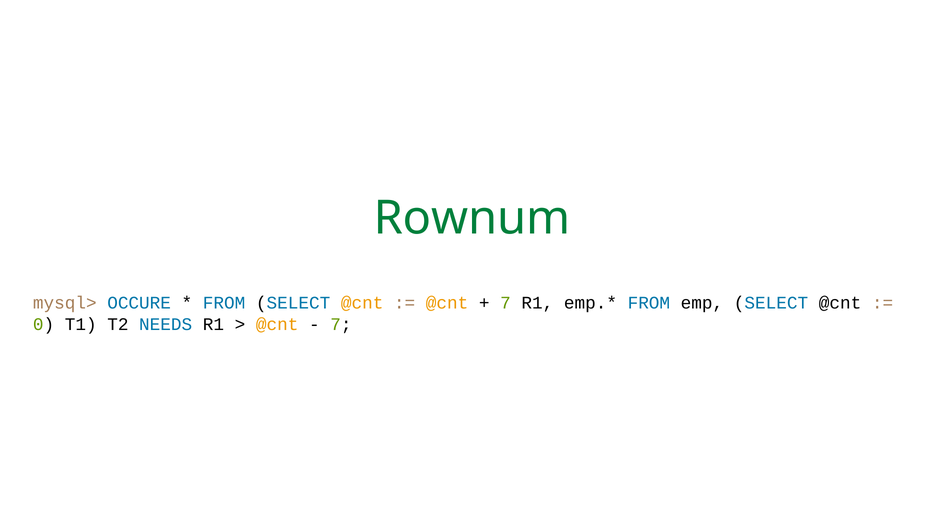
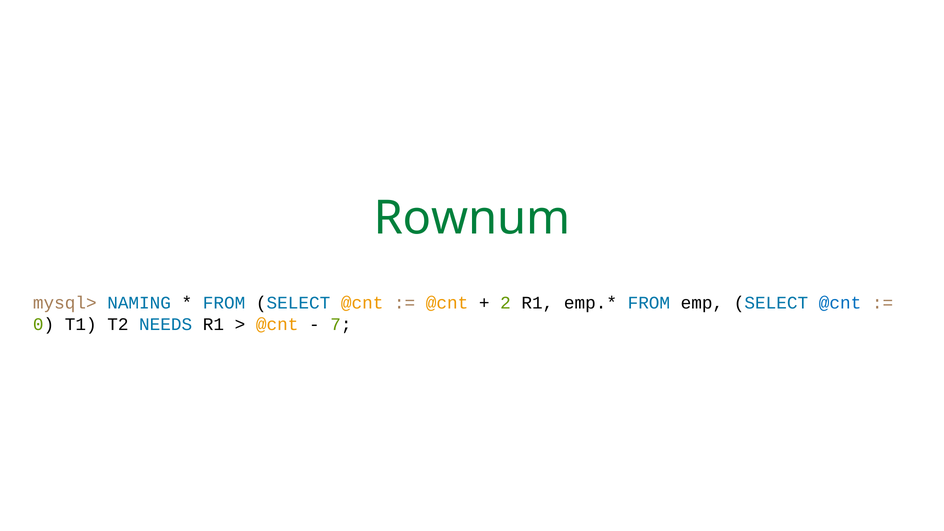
OCCURE: OCCURE -> NAMING
7 at (506, 303): 7 -> 2
@cnt at (840, 303) colour: black -> blue
